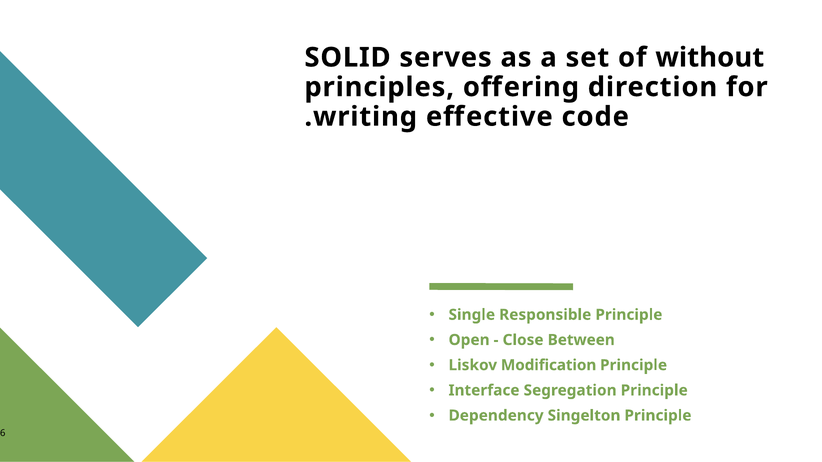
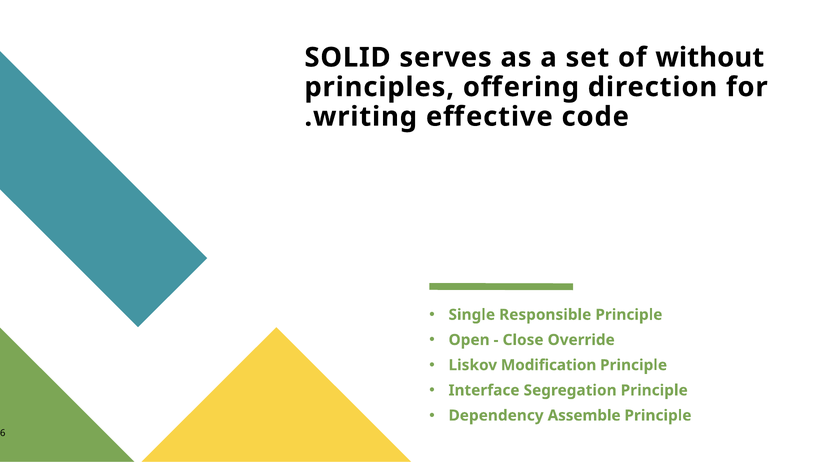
Between: Between -> Override
Singelton: Singelton -> Assemble
